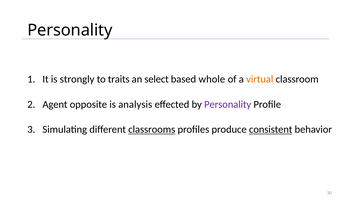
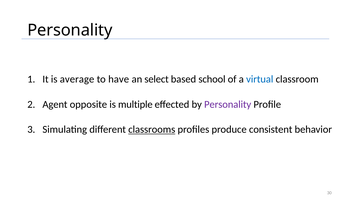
strongly: strongly -> average
traits: traits -> have
whole: whole -> school
virtual colour: orange -> blue
analysis: analysis -> multiple
consistent underline: present -> none
